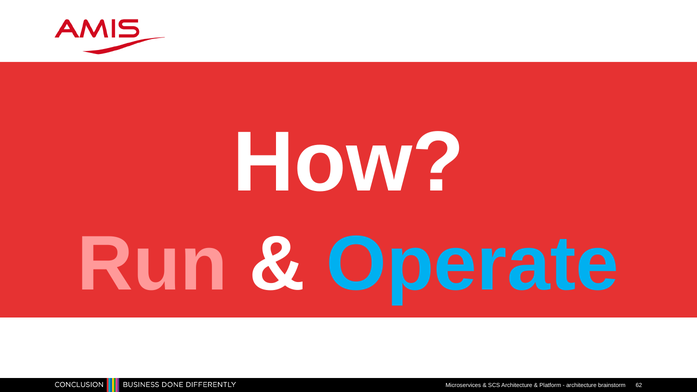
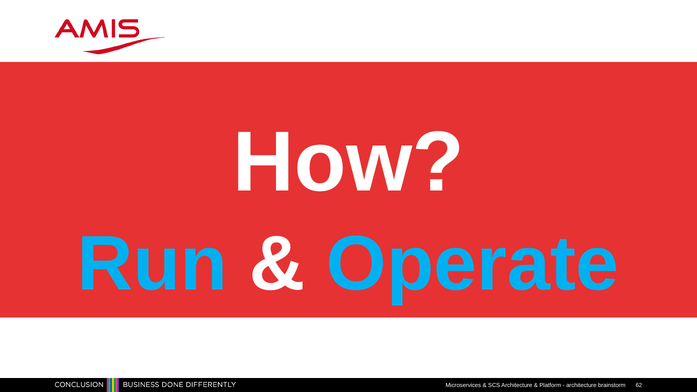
Run colour: pink -> light blue
